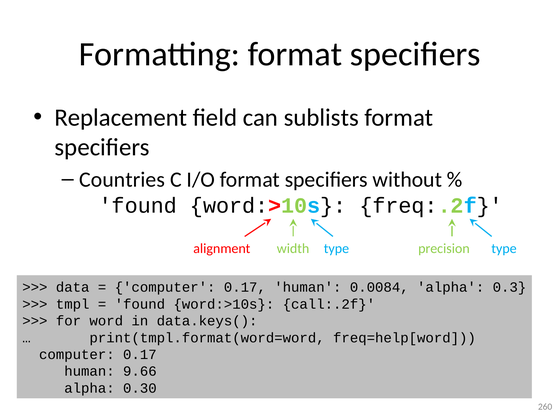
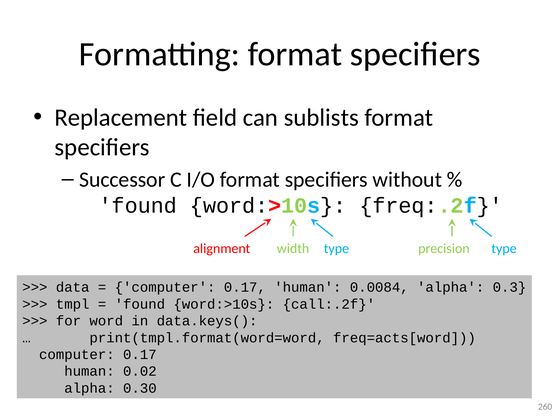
Countries: Countries -> Successor
freq=help[word: freq=help[word -> freq=acts[word
9.66: 9.66 -> 0.02
